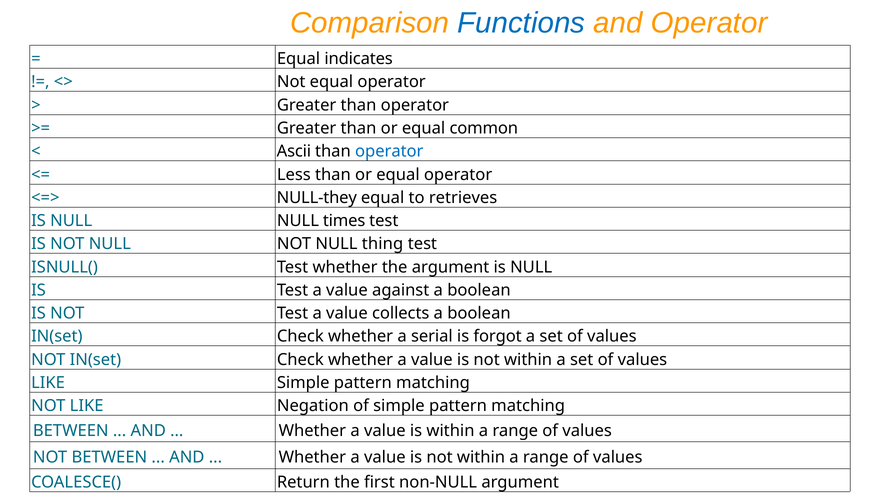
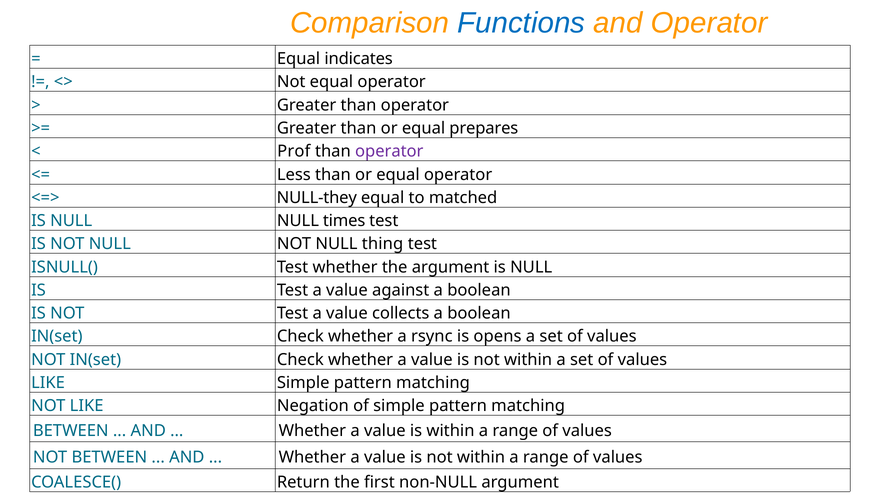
common: common -> prepares
Ascii: Ascii -> Prof
operator at (389, 151) colour: blue -> purple
retrieves: retrieves -> matched
serial: serial -> rsync
forgot: forgot -> opens
